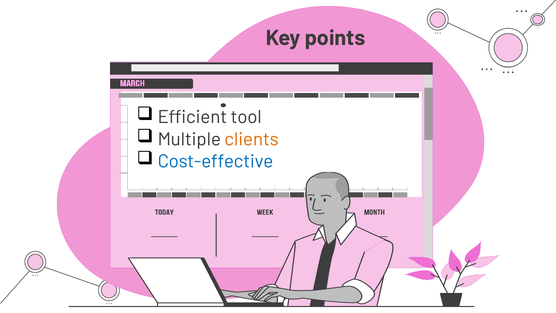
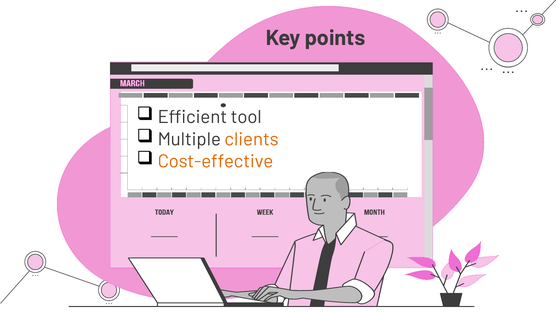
Cost-effective colour: blue -> orange
